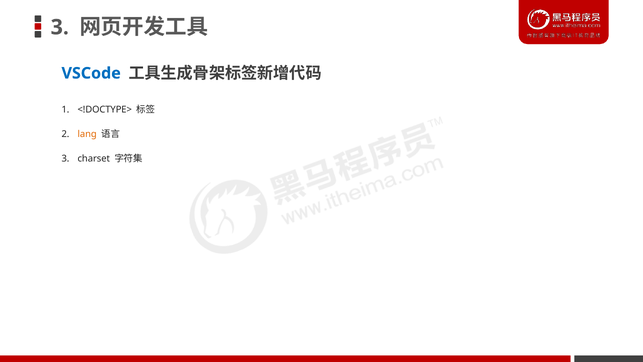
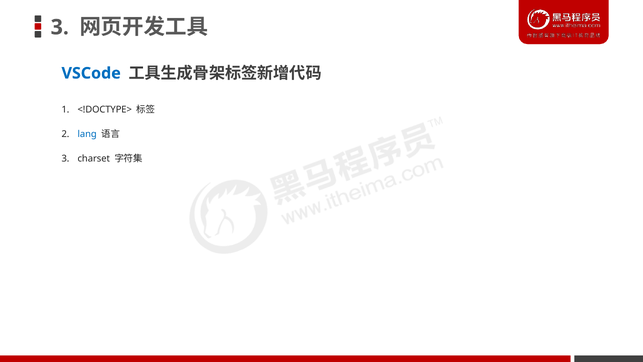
lang colour: orange -> blue
